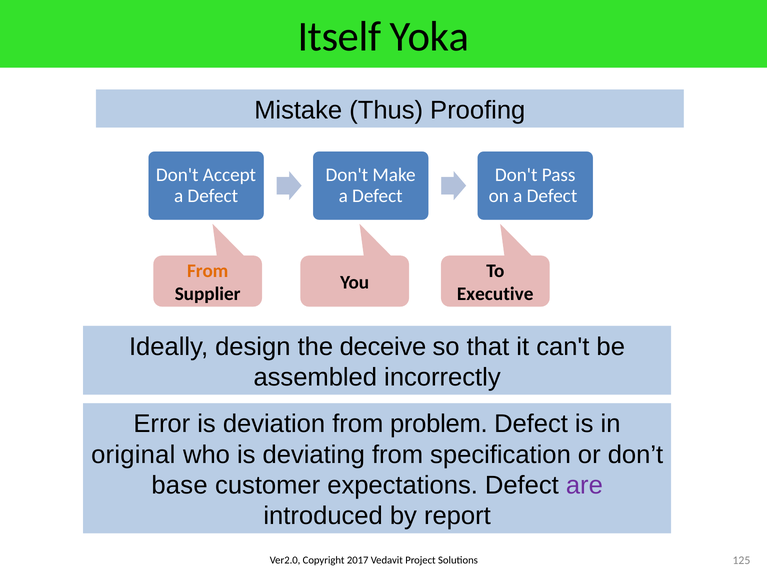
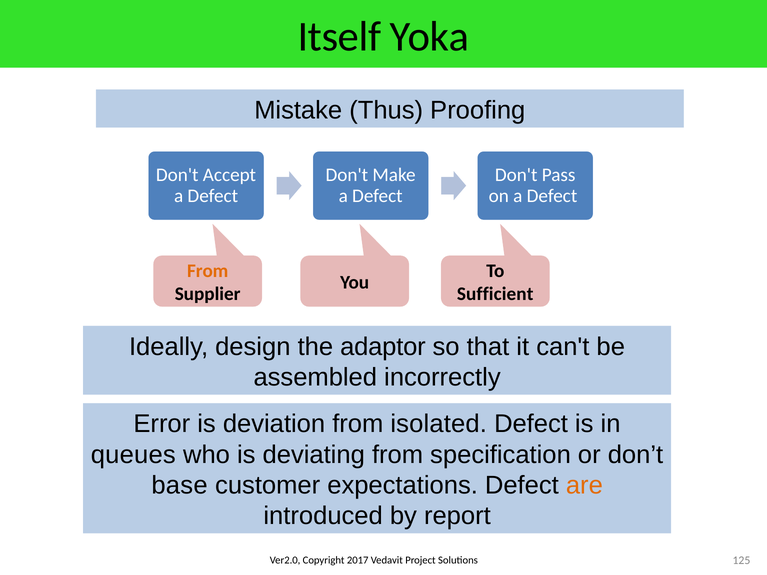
Executive: Executive -> Sufficient
deceive: deceive -> adaptor
problem: problem -> isolated
original: original -> queues
are colour: purple -> orange
